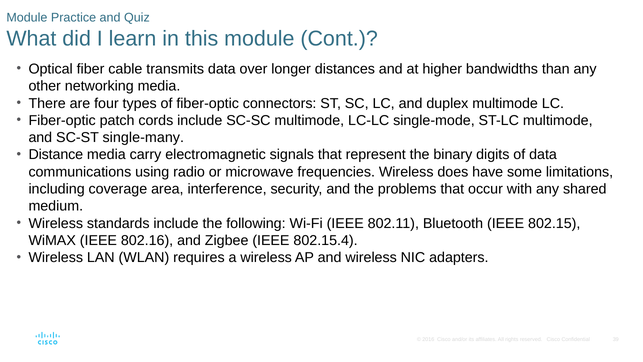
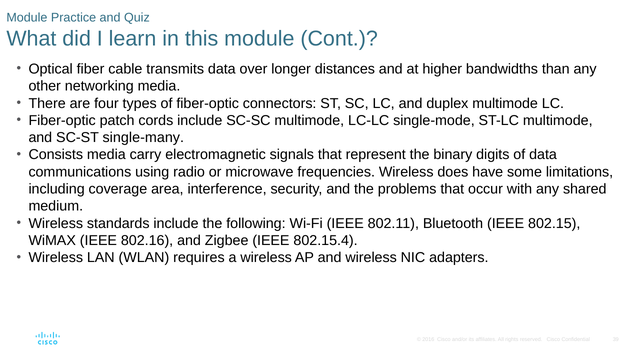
Distance: Distance -> Consists
